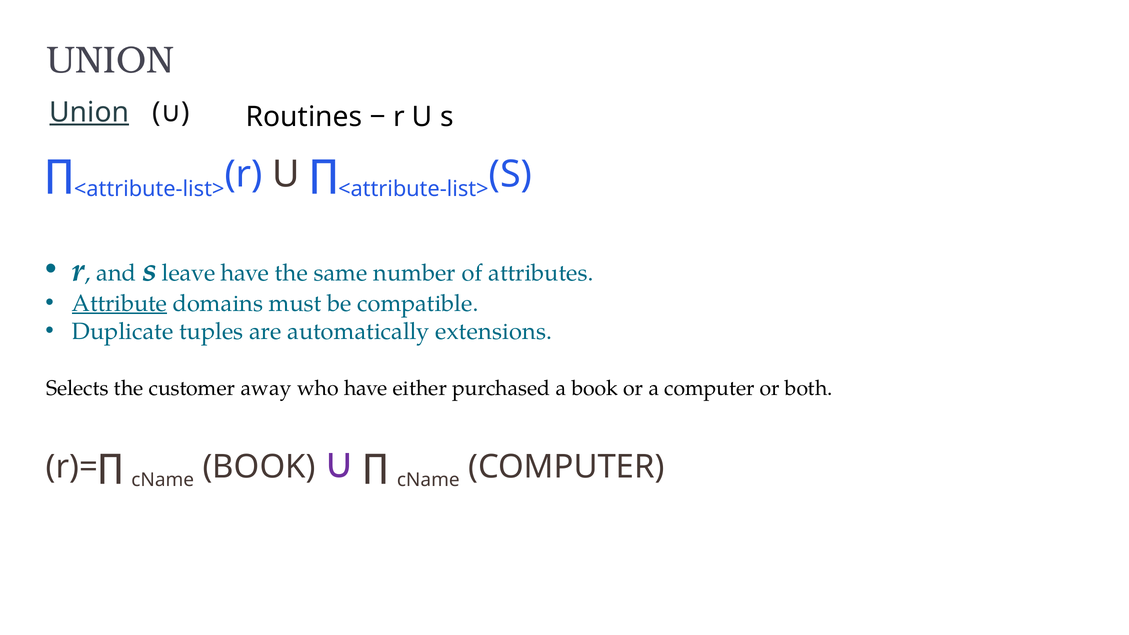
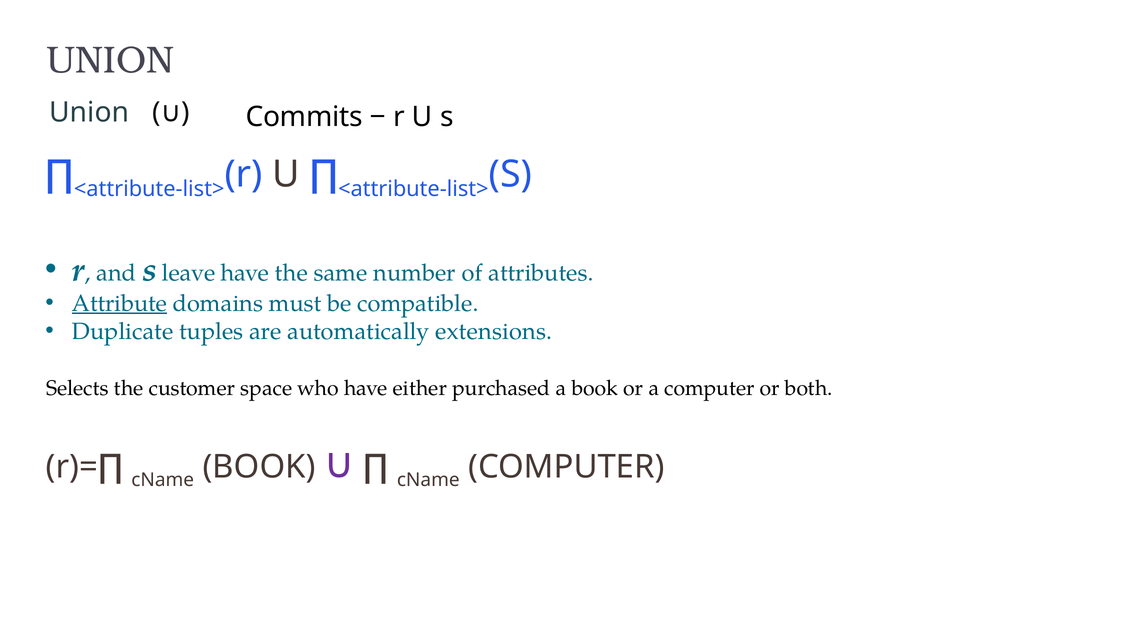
Routines: Routines -> Commits
Union at (89, 112) underline: present -> none
away: away -> space
